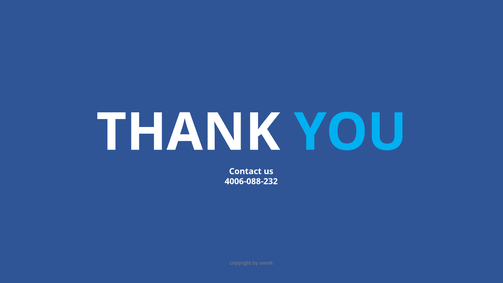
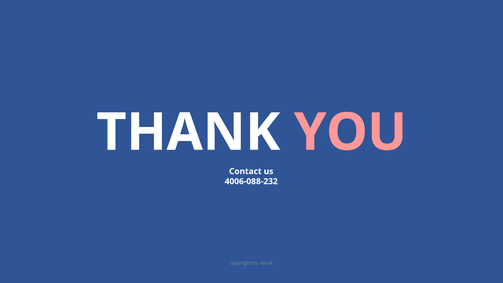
YOU colour: light blue -> pink
